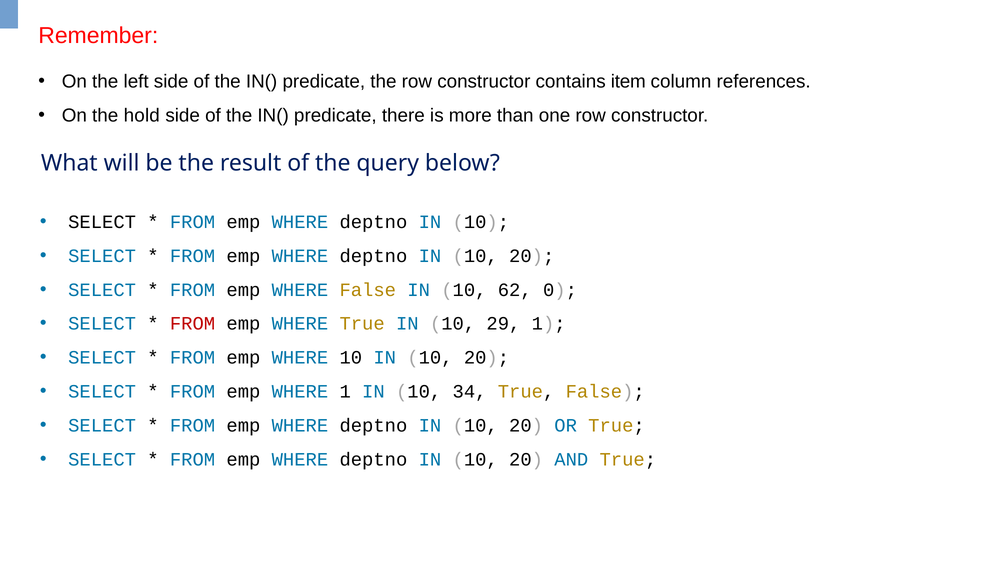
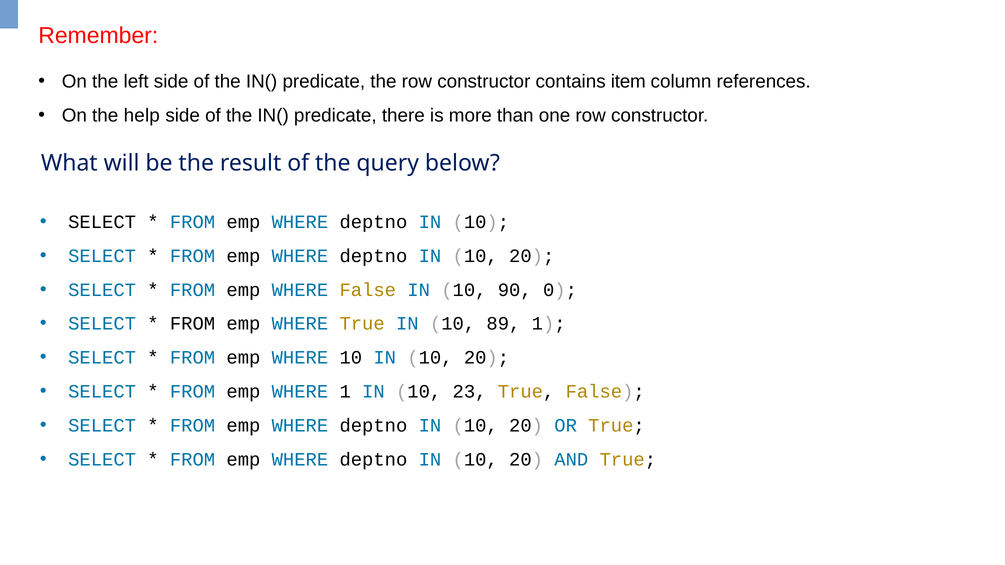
hold: hold -> help
62: 62 -> 90
FROM at (193, 324) colour: red -> black
29: 29 -> 89
34: 34 -> 23
